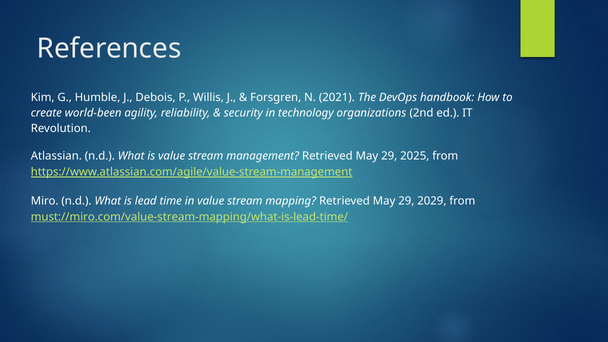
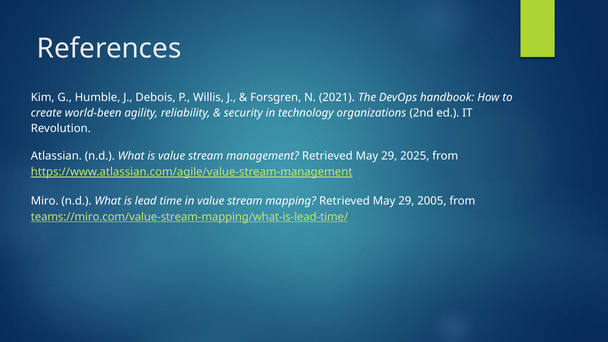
2029: 2029 -> 2005
must://miro.com/value-stream-mapping/what-is-lead-time/: must://miro.com/value-stream-mapping/what-is-lead-time/ -> teams://miro.com/value-stream-mapping/what-is-lead-time/
